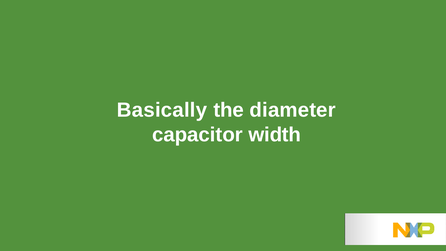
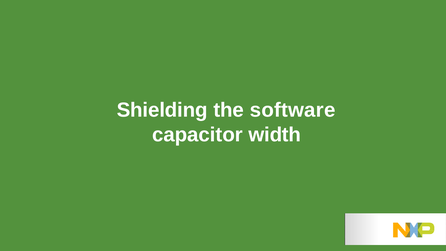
Basically: Basically -> Shielding
diameter: diameter -> software
